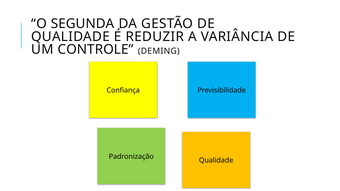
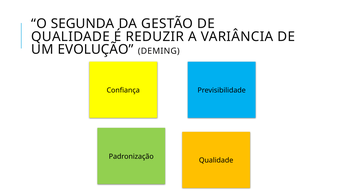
CONTROLE: CONTROLE -> EVOLUÇÃO
